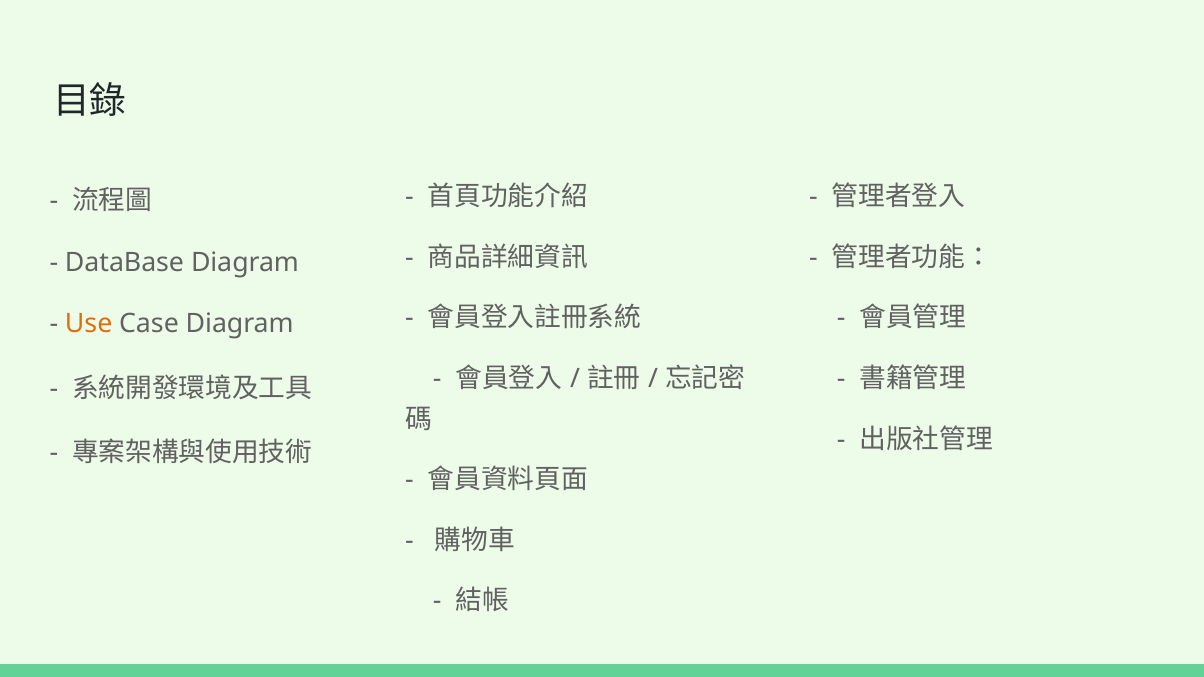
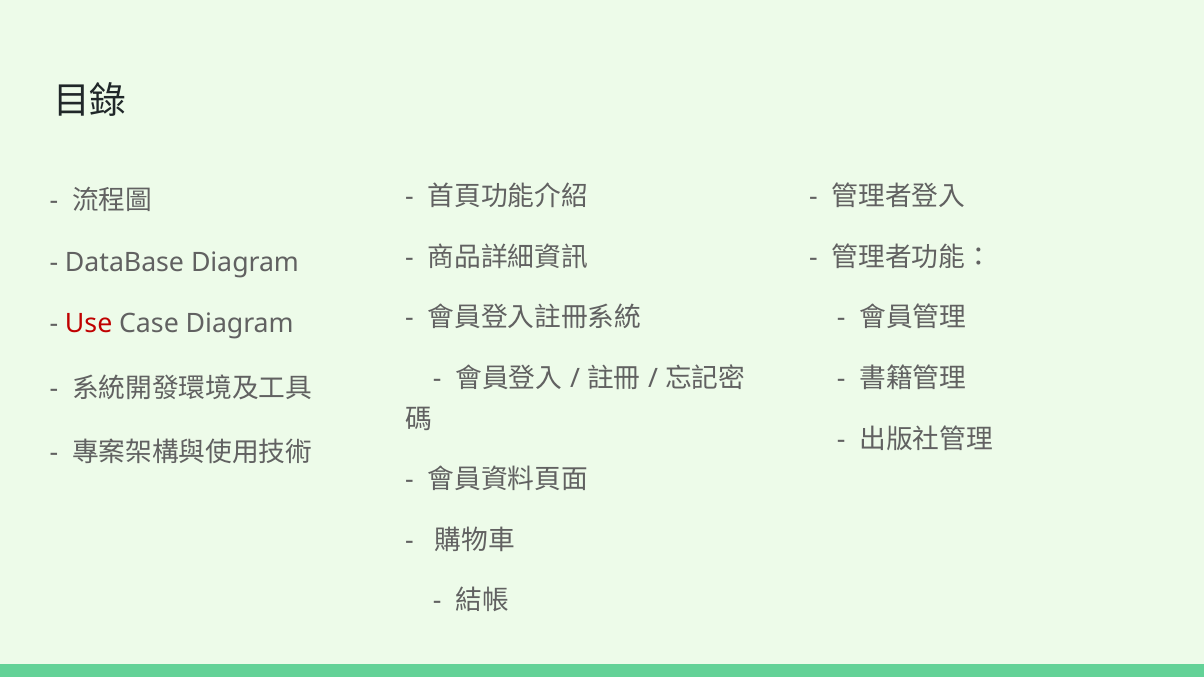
Use colour: orange -> red
